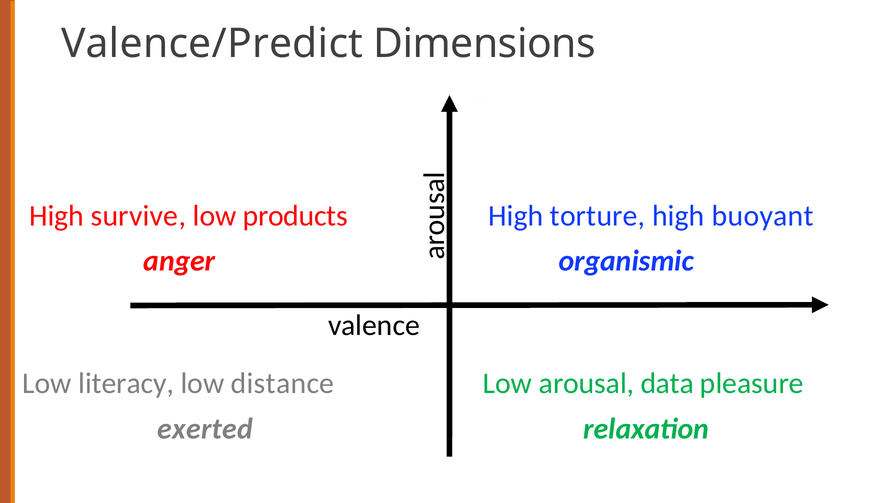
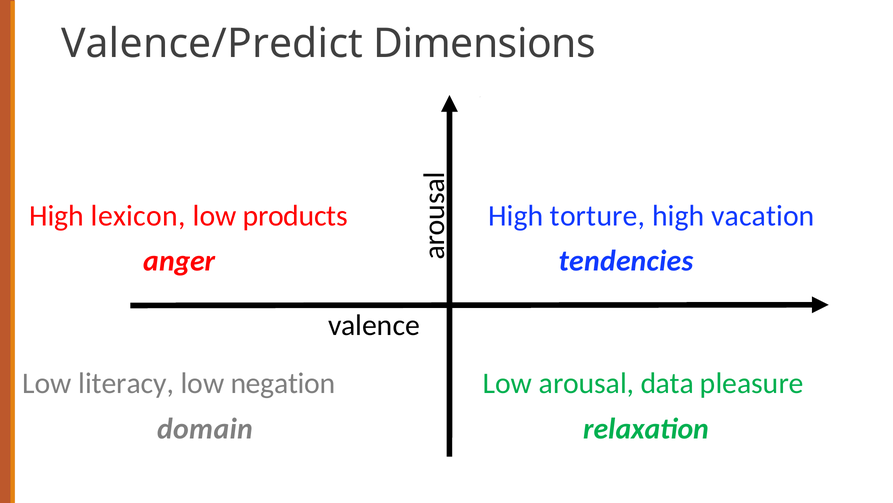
survive: survive -> lexicon
buoyant: buoyant -> vacation
organismic: organismic -> tendencies
distance: distance -> negation
exerted: exerted -> domain
